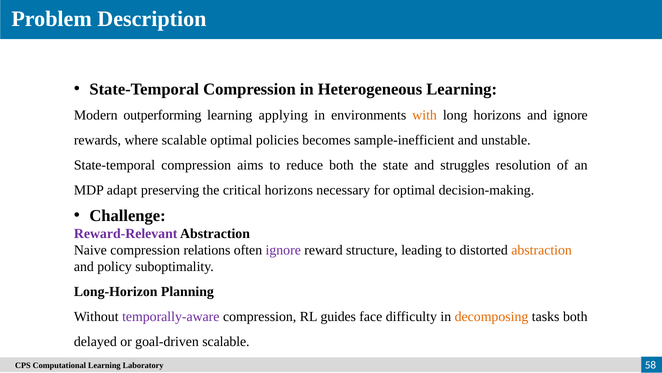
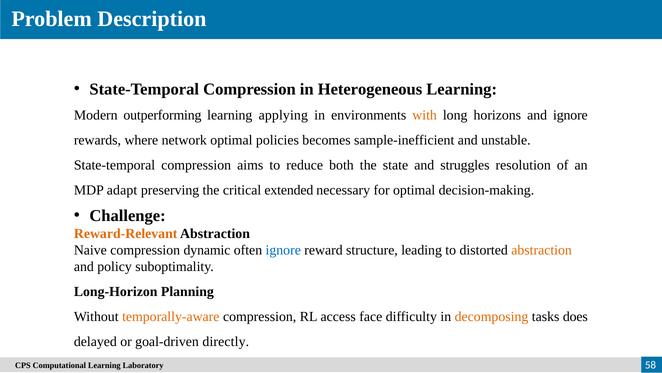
where scalable: scalable -> network
critical horizons: horizons -> extended
Reward-Relevant colour: purple -> orange
relations: relations -> dynamic
ignore at (283, 250) colour: purple -> blue
temporally-aware colour: purple -> orange
guides: guides -> access
tasks both: both -> does
goal-driven scalable: scalable -> directly
